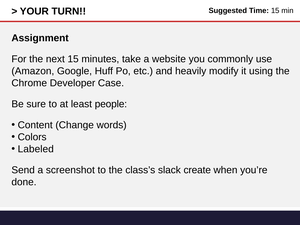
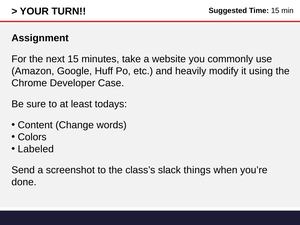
people: people -> todays
create: create -> things
